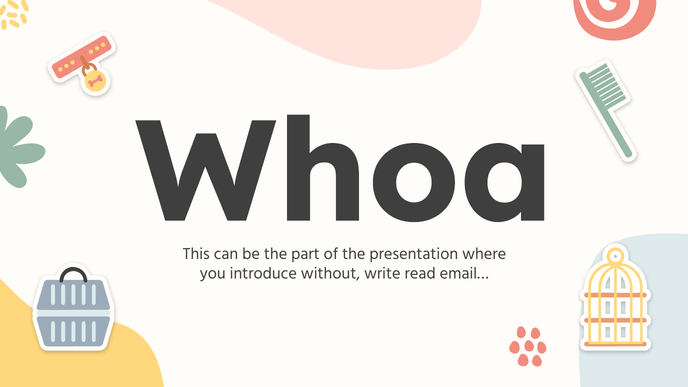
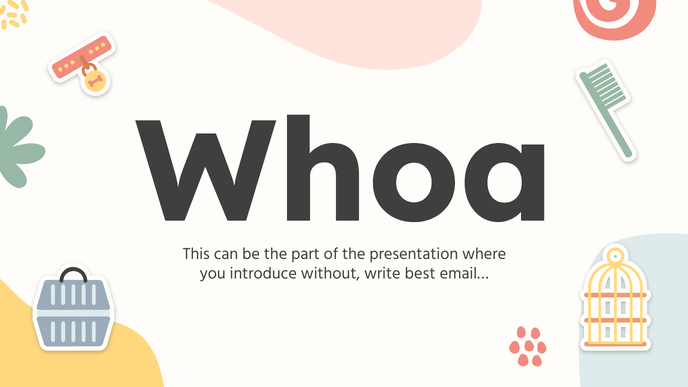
read: read -> best
